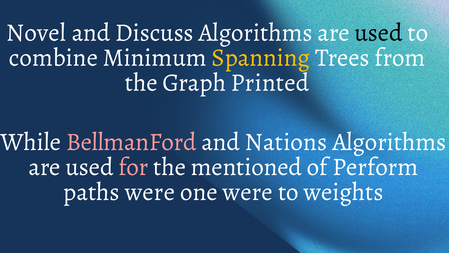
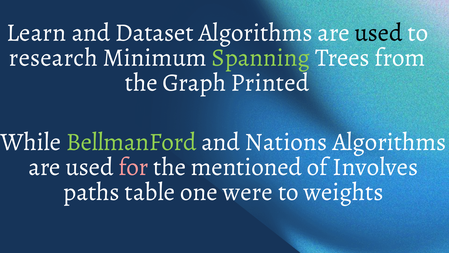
Novel: Novel -> Learn
Discuss: Discuss -> Dataset
combine: combine -> research
Spanning colour: yellow -> light green
BellmanFord colour: pink -> light green
Perform: Perform -> Involves
paths were: were -> table
